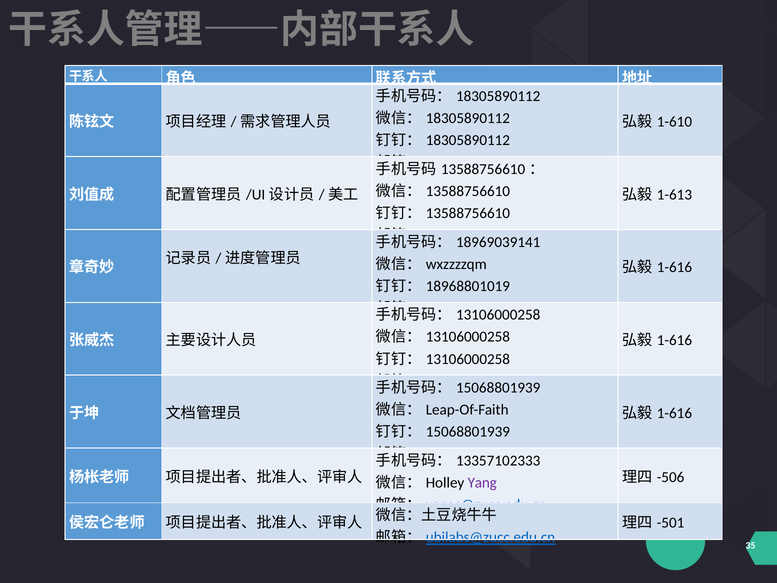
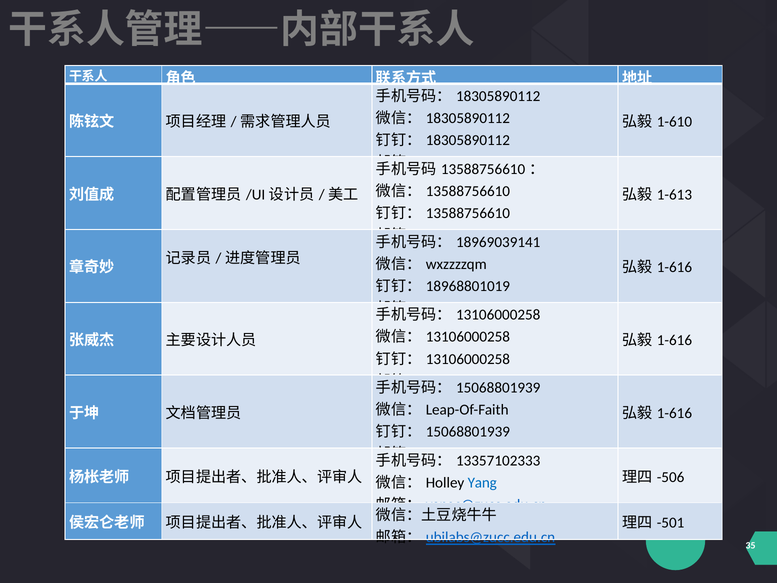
Yang colour: purple -> blue
